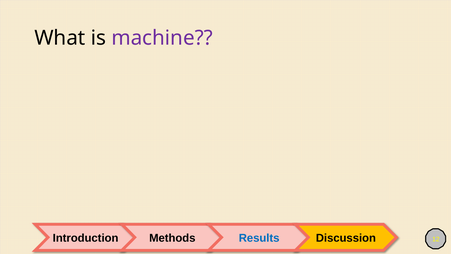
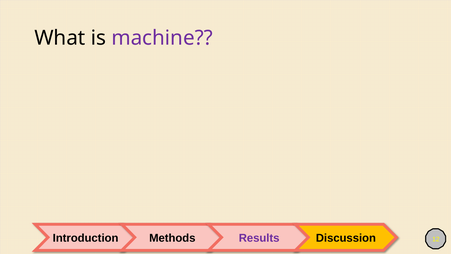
Results colour: blue -> purple
